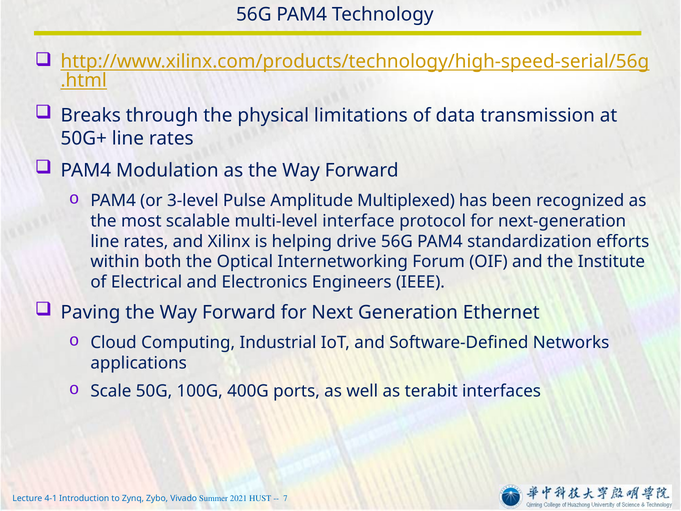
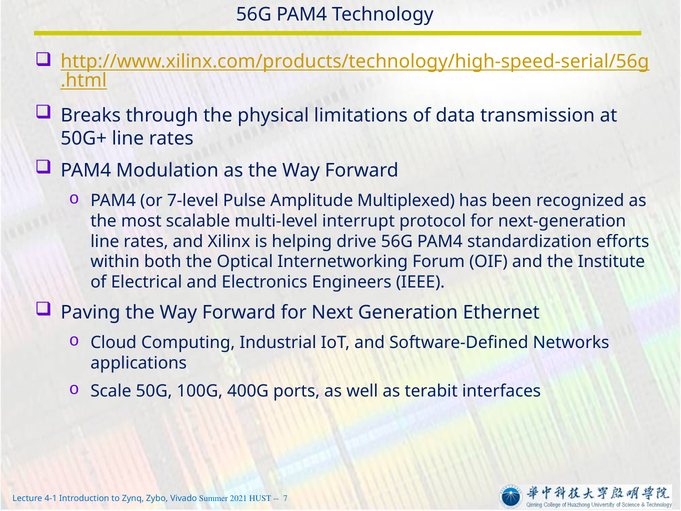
3-level: 3-level -> 7-level
interface: interface -> interrupt
